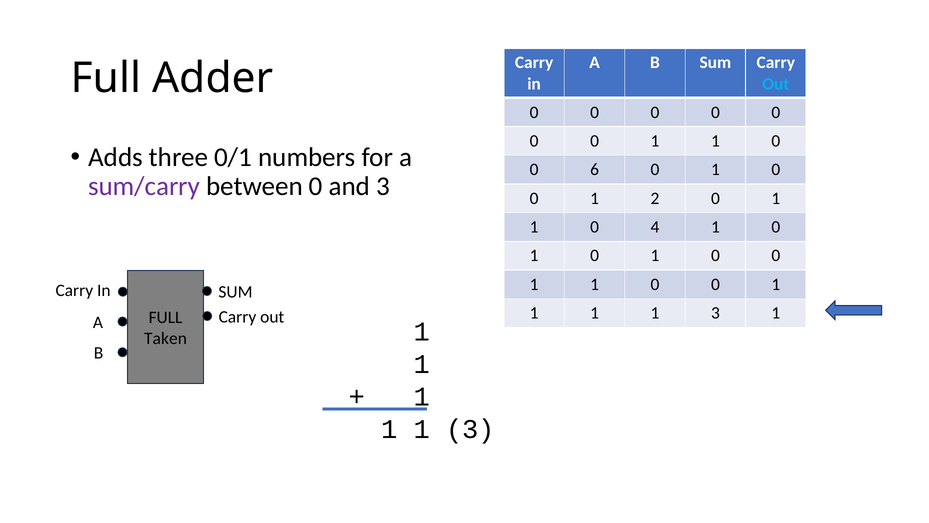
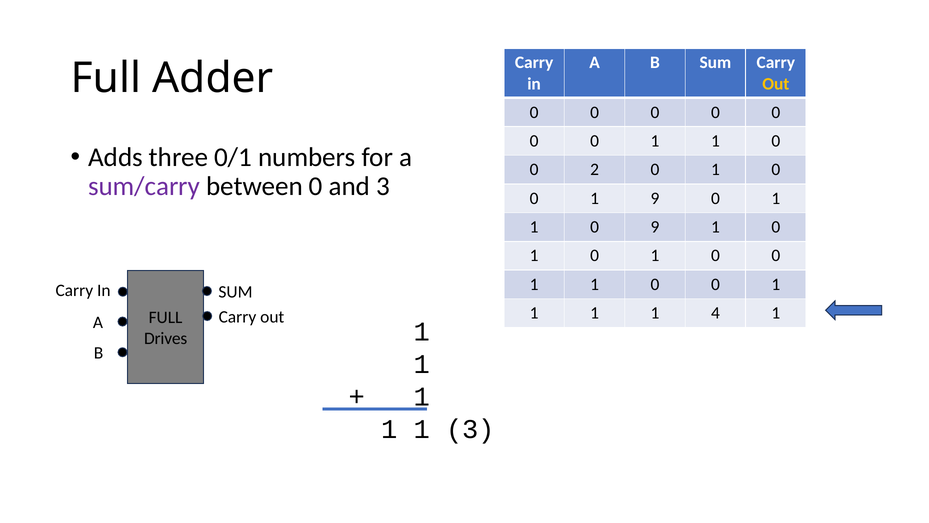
Out at (776, 84) colour: light blue -> yellow
6: 6 -> 2
1 2: 2 -> 9
0 4: 4 -> 9
3 at (715, 313): 3 -> 4
Taken: Taken -> Drives
